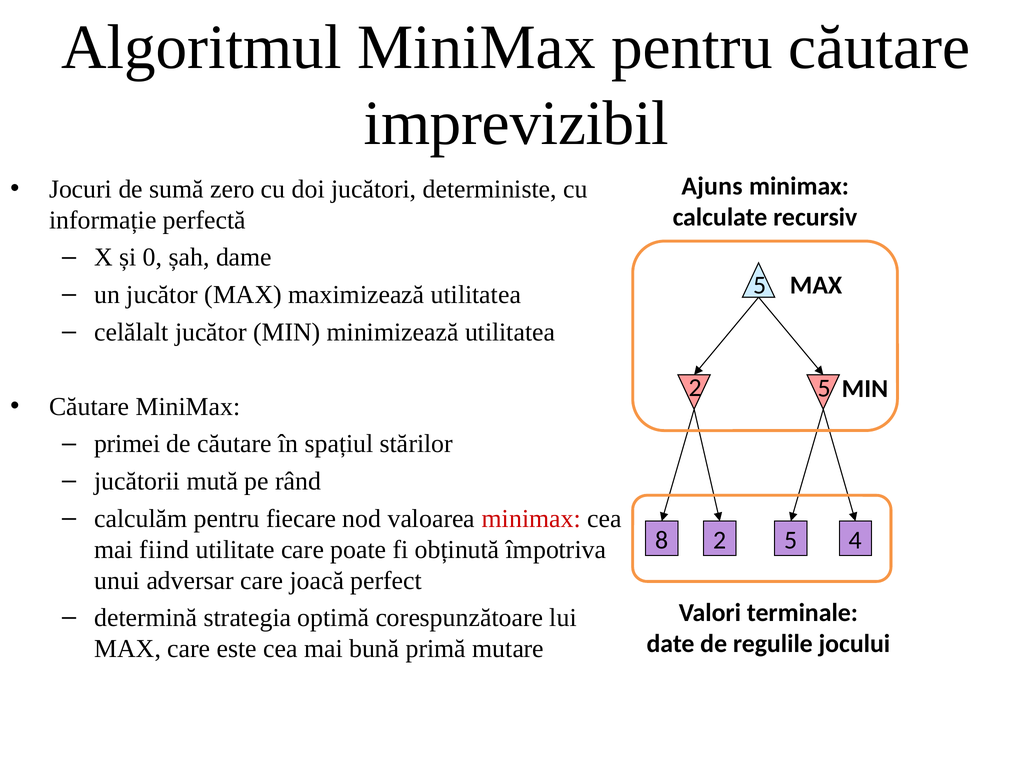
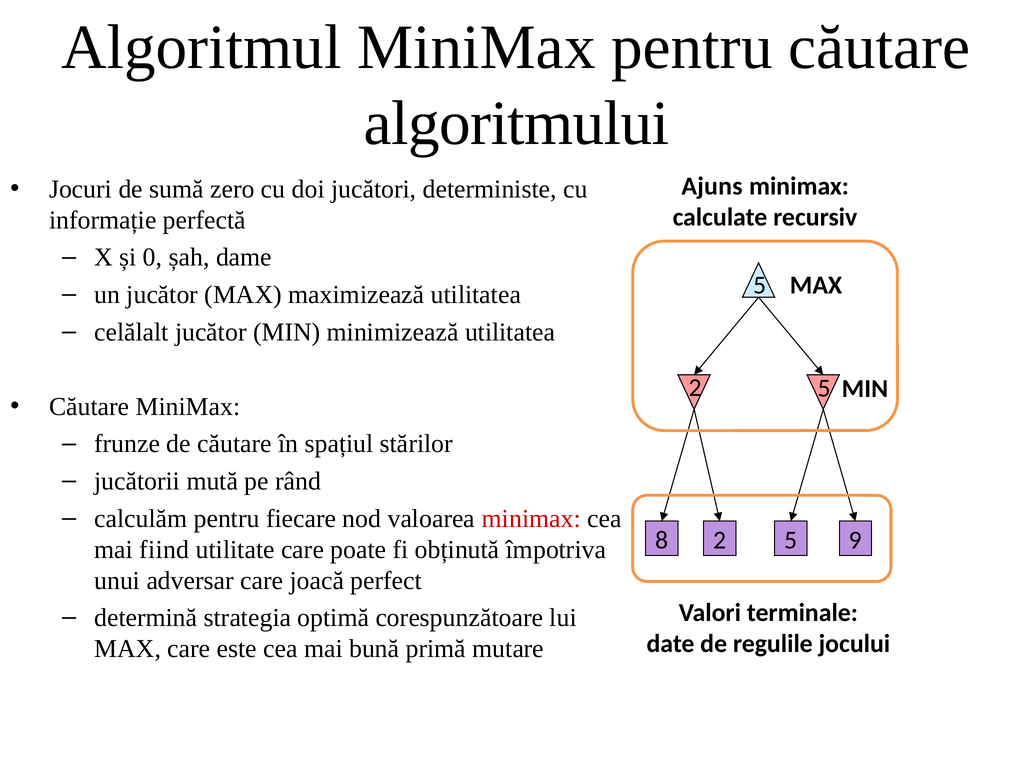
imprevizibil: imprevizibil -> algoritmului
primei: primei -> frunze
4: 4 -> 9
